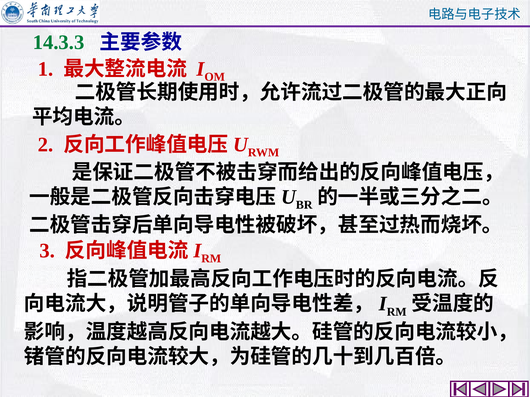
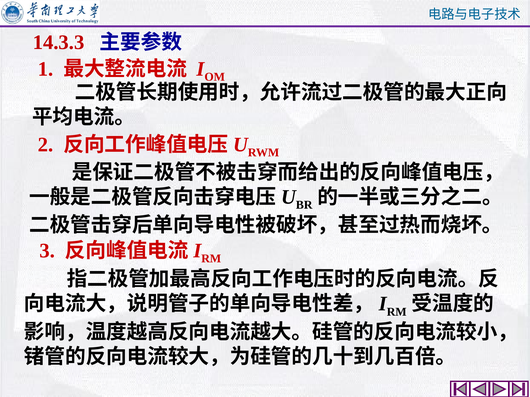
14.3.3 colour: green -> red
